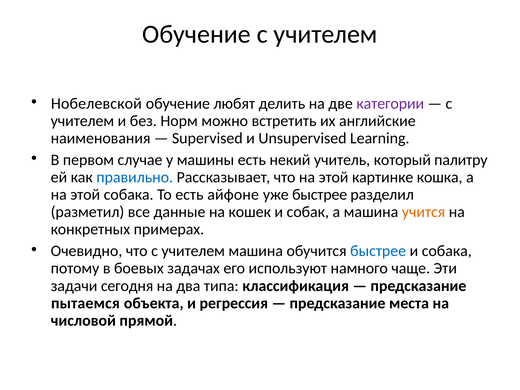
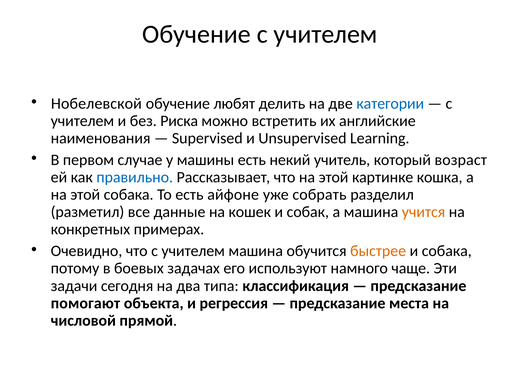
категории colour: purple -> blue
Норм: Норм -> Риска
палитру: палитру -> возраст
уже быстрее: быстрее -> собрать
быстрее at (378, 251) colour: blue -> orange
пытаемся: пытаемся -> помогают
